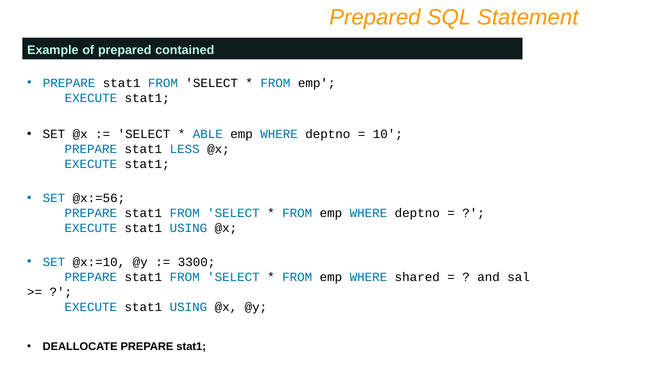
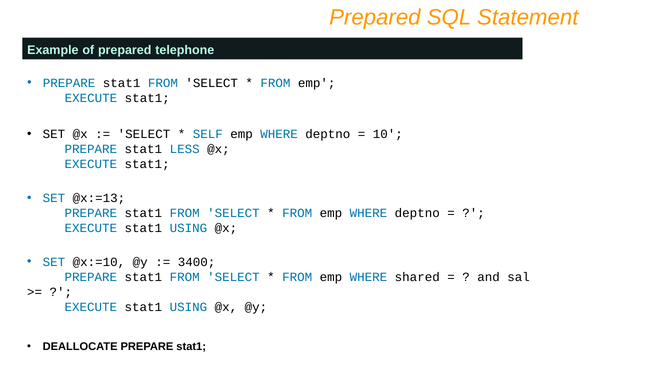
contained: contained -> telephone
ABLE: ABLE -> SELF
@x:=56: @x:=56 -> @x:=13
3300: 3300 -> 3400
